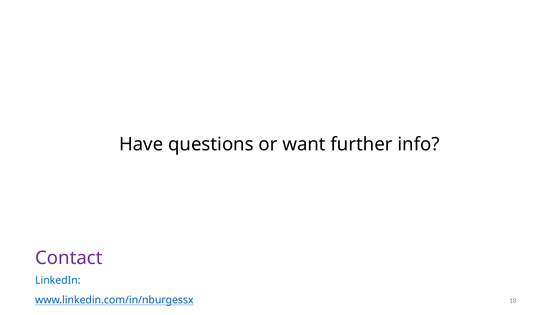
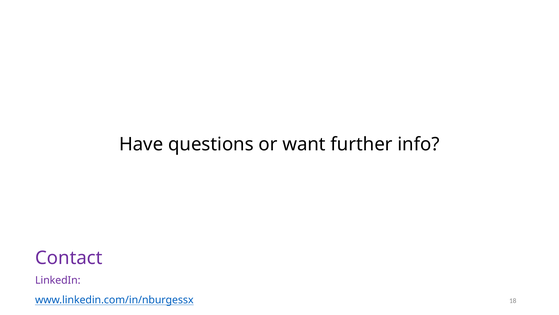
LinkedIn colour: blue -> purple
